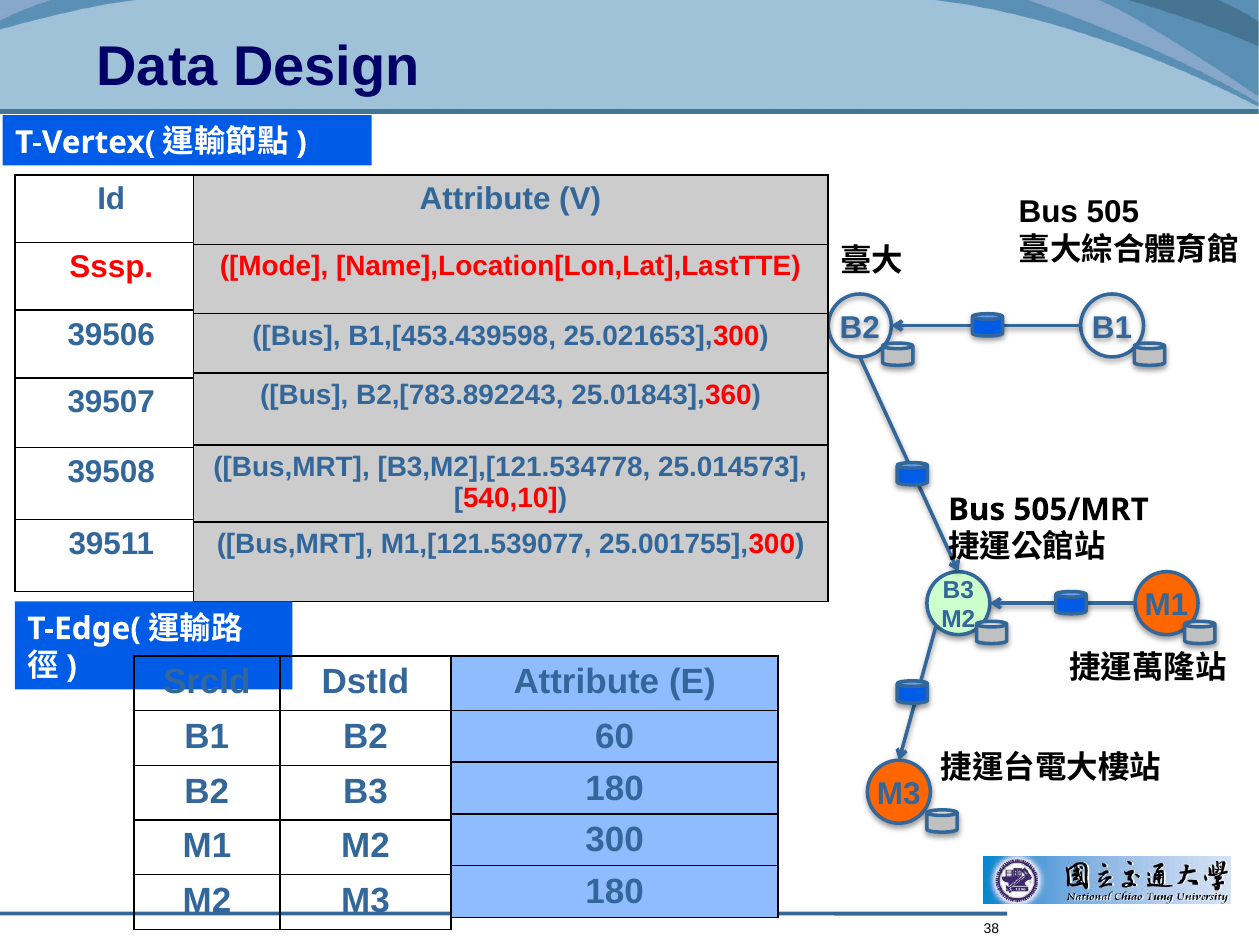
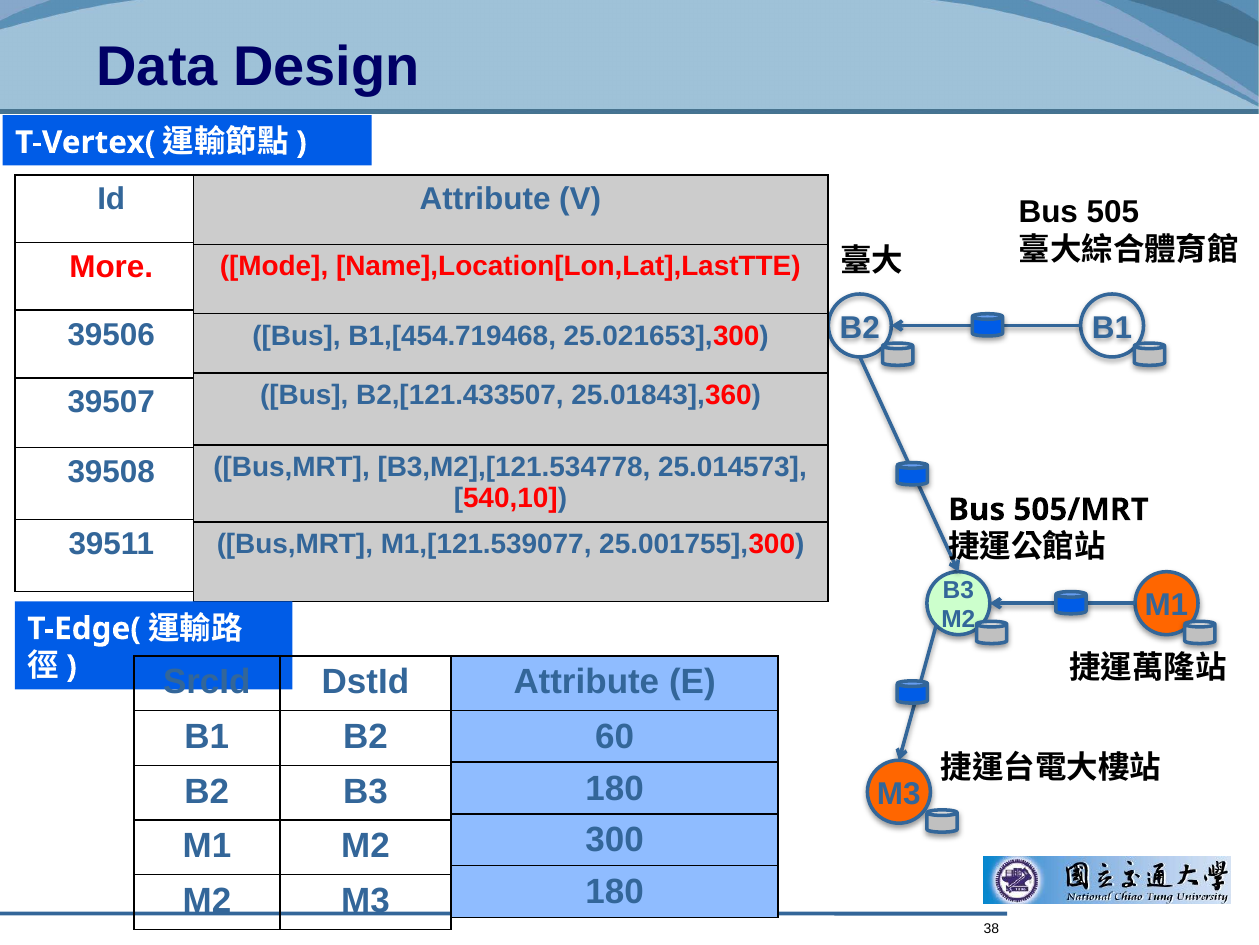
Sssp: Sssp -> More
B1,[453.439598: B1,[453.439598 -> B1,[454.719468
B2,[783.892243: B2,[783.892243 -> B2,[121.433507
